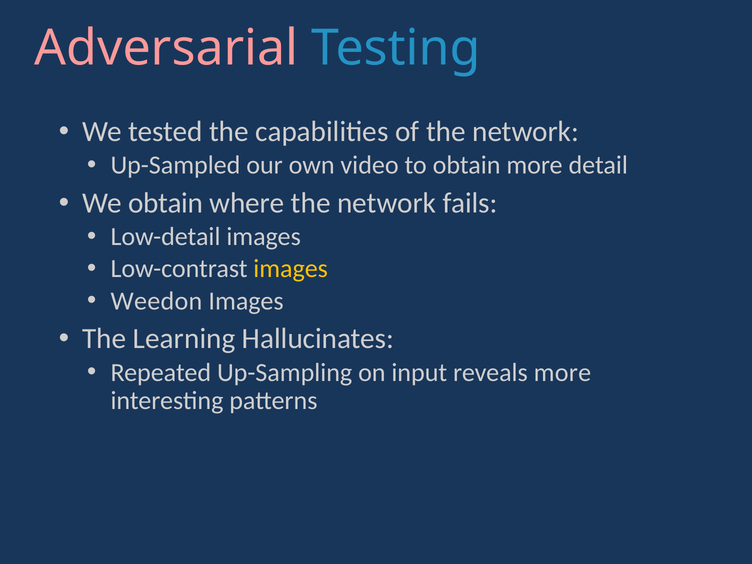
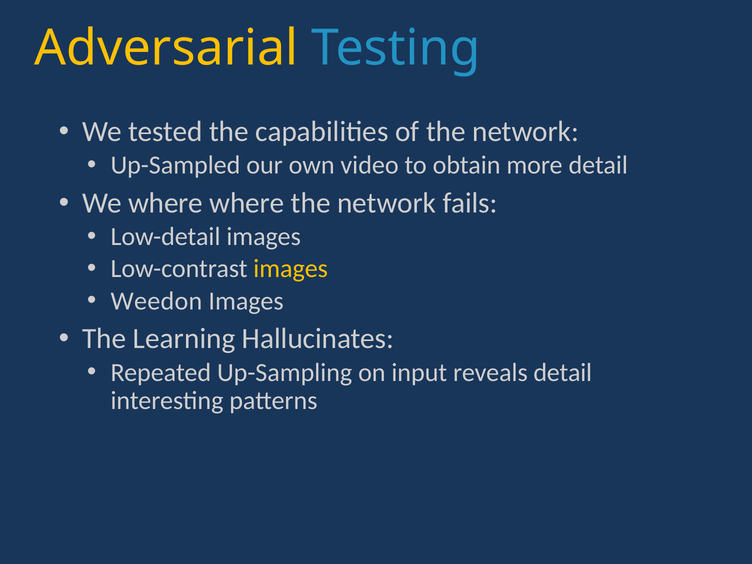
Adversarial colour: pink -> yellow
We obtain: obtain -> where
reveals more: more -> detail
